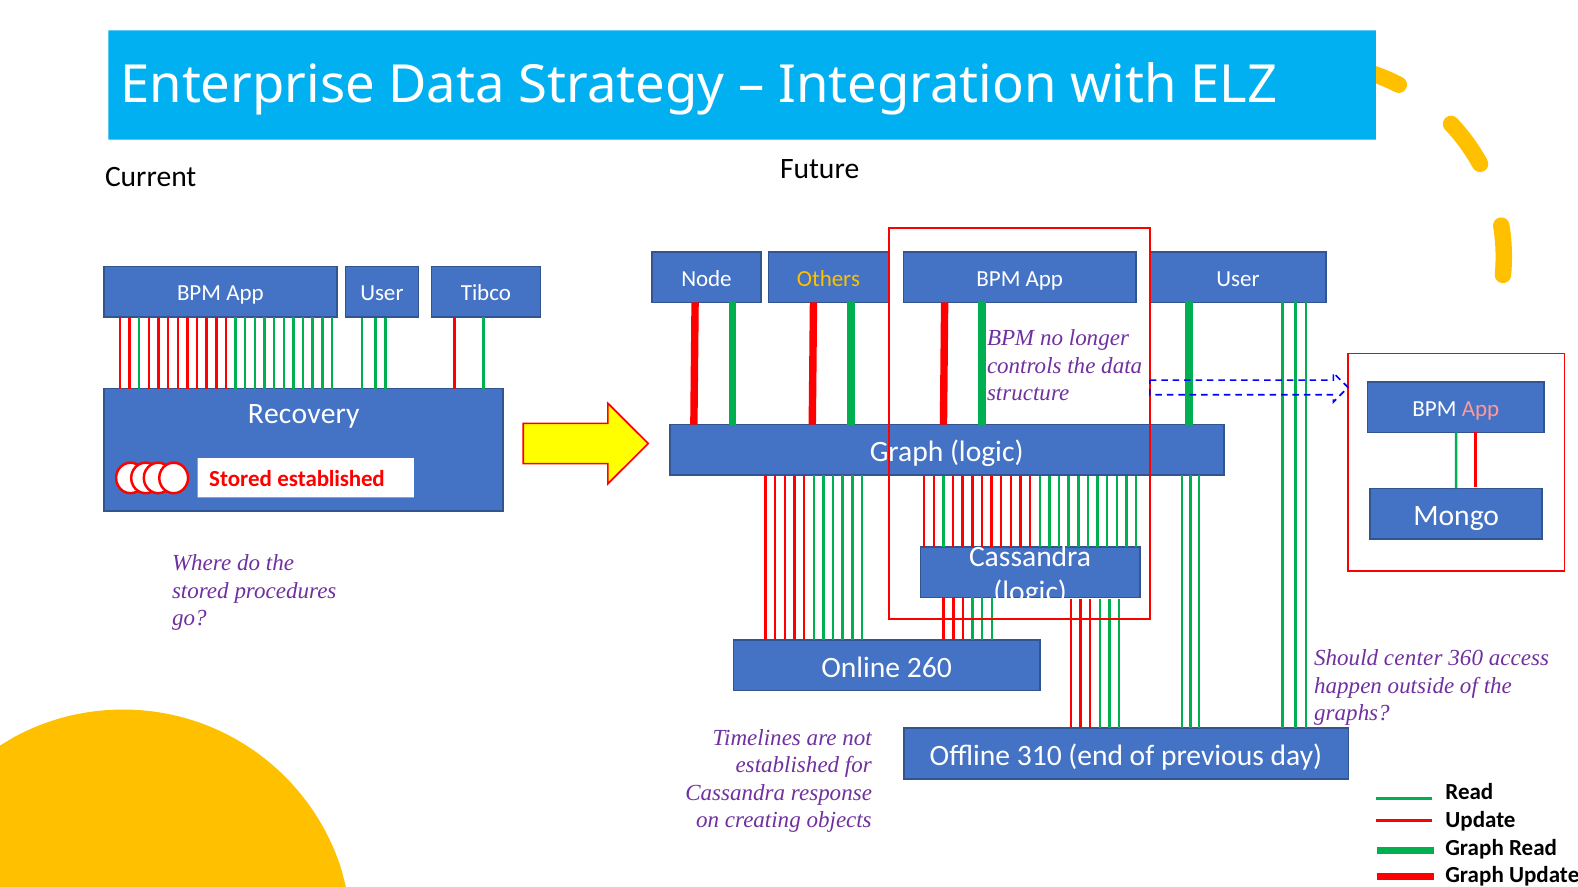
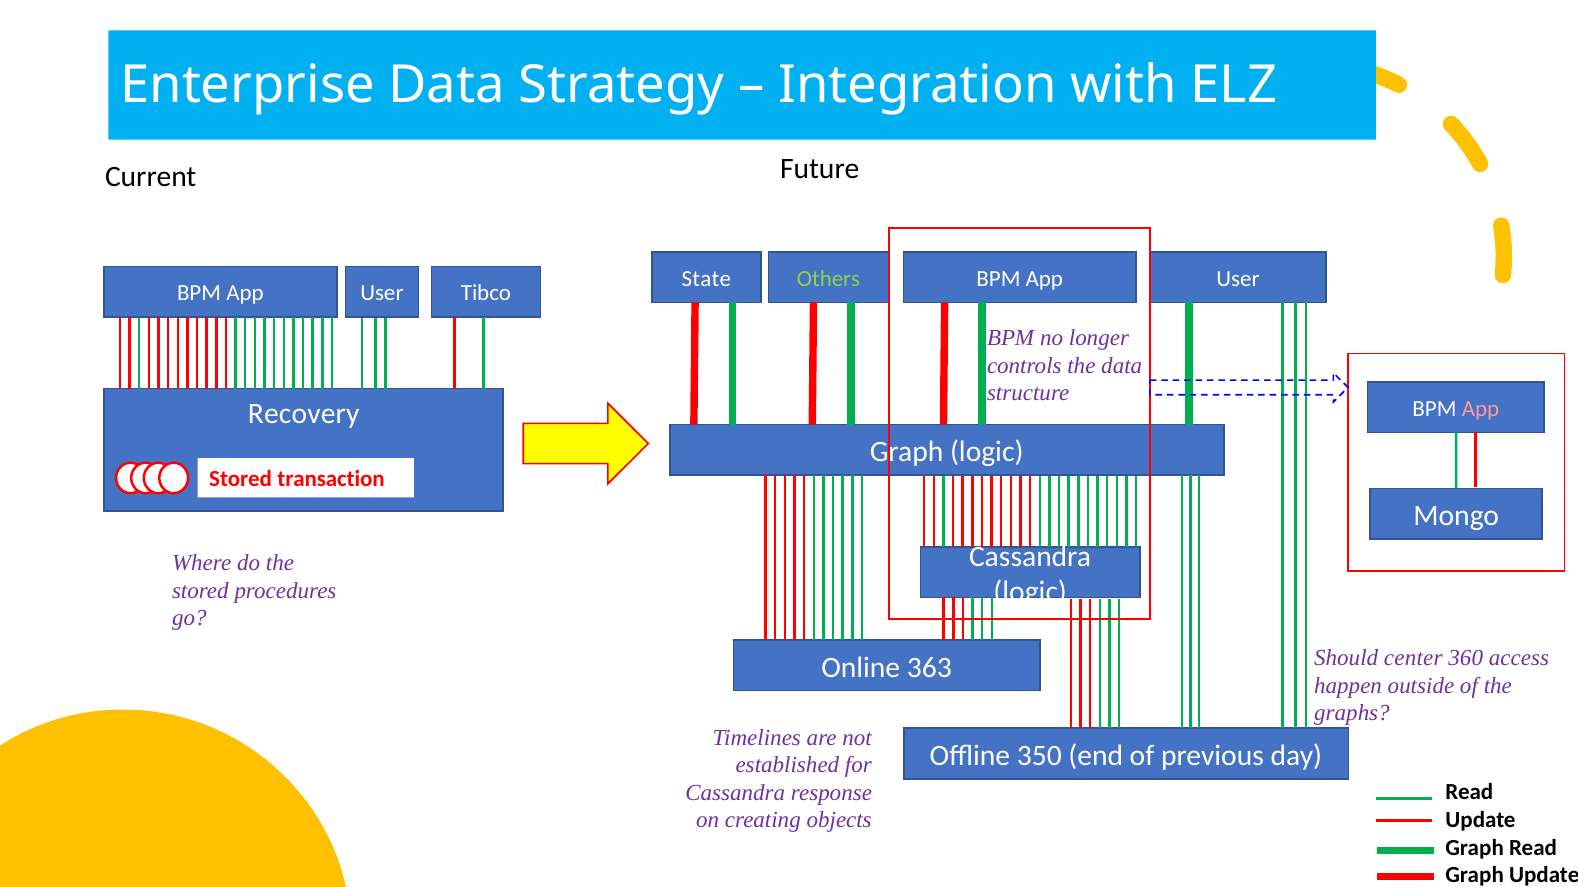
Node: Node -> State
Others colour: yellow -> light green
Stored established: established -> transaction
260: 260 -> 363
310: 310 -> 350
